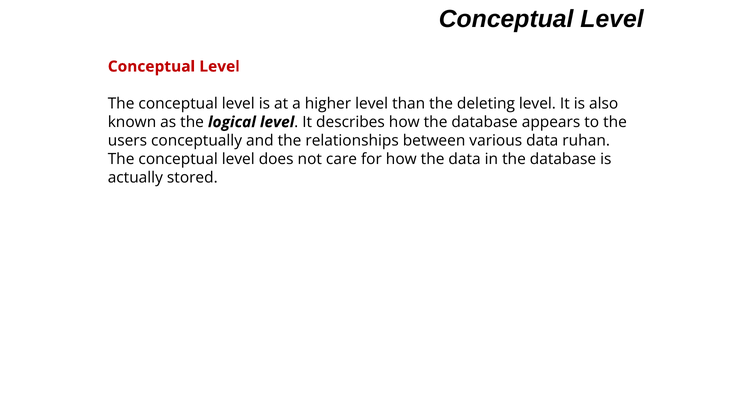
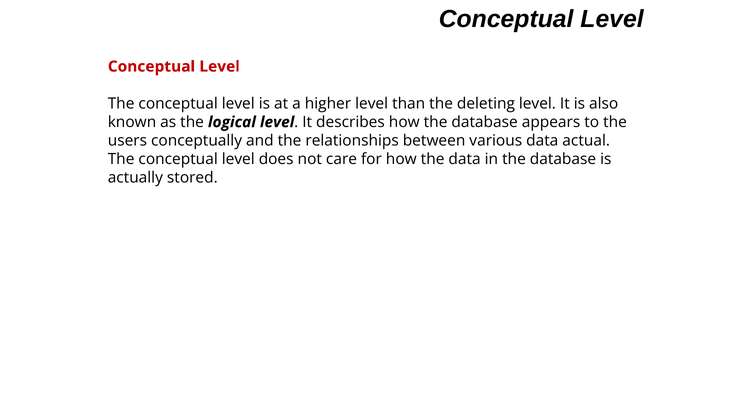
ruhan: ruhan -> actual
